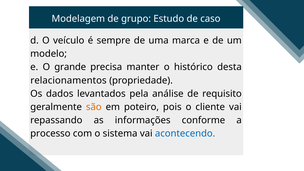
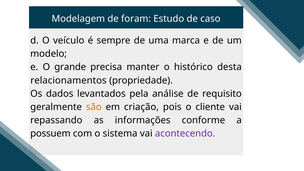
grupo: grupo -> foram
poteiro: poteiro -> criação
processo: processo -> possuem
acontecendo colour: blue -> purple
